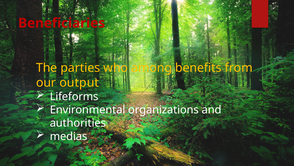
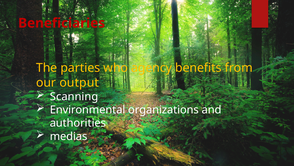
among: among -> agency
Lifeforms: Lifeforms -> Scanning
